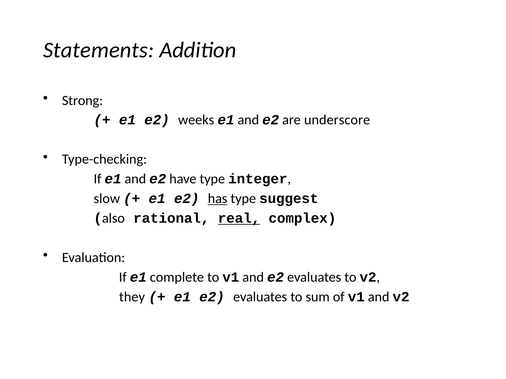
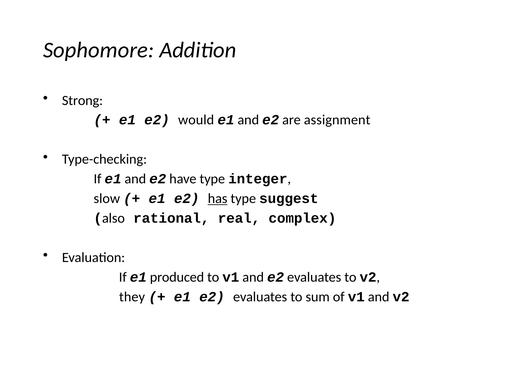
Statements: Statements -> Sophomore
weeks: weeks -> would
underscore: underscore -> assignment
real underline: present -> none
complete: complete -> produced
